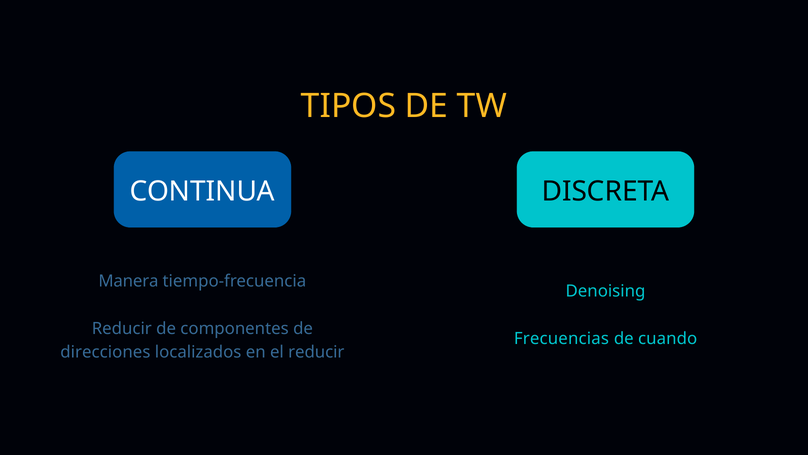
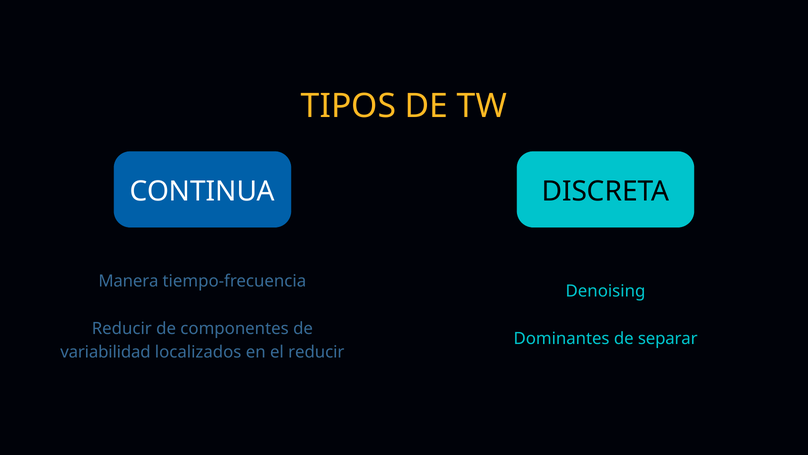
Frecuencias: Frecuencias -> Dominantes
cuando: cuando -> separar
direcciones: direcciones -> variabilidad
